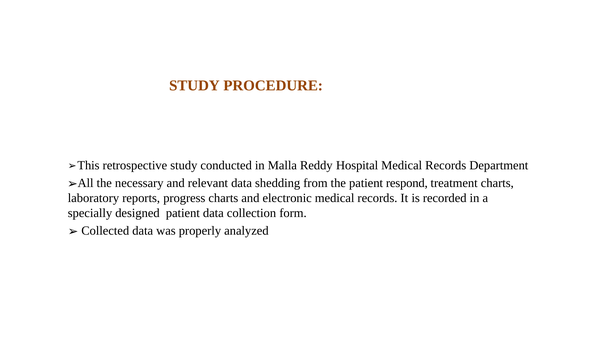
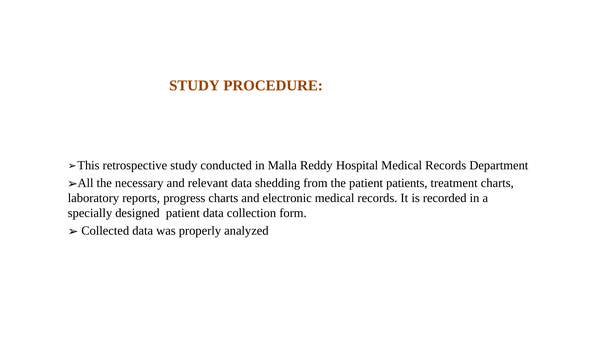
respond: respond -> patients
